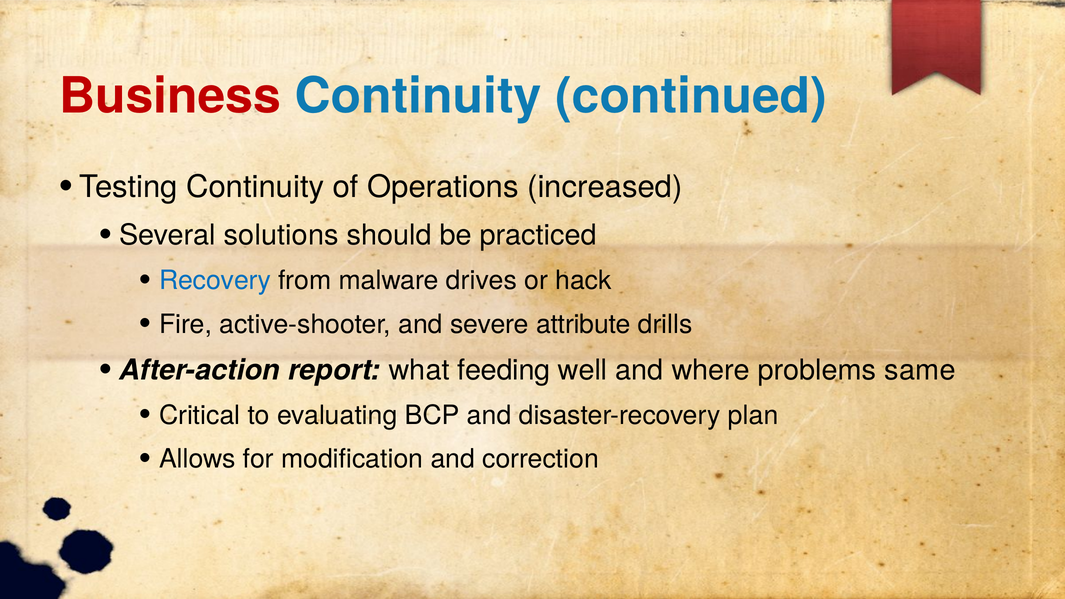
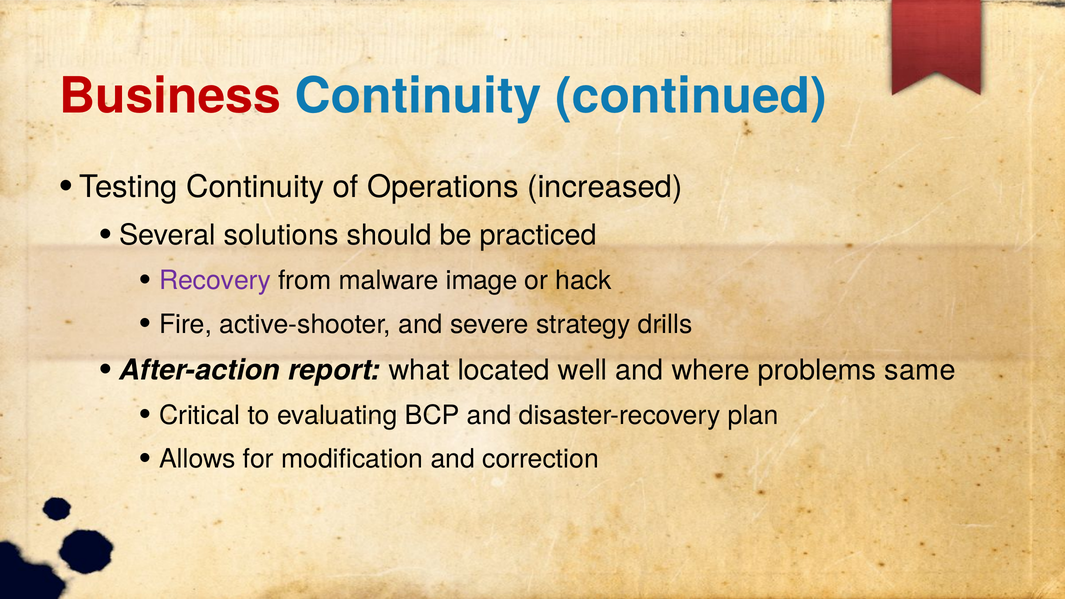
Recovery colour: blue -> purple
drives: drives -> image
attribute: attribute -> strategy
feeding: feeding -> located
